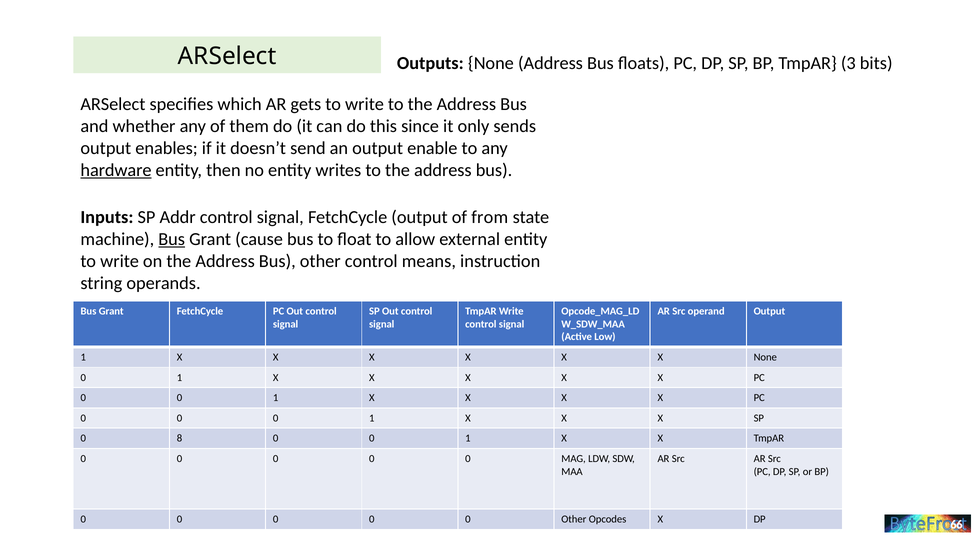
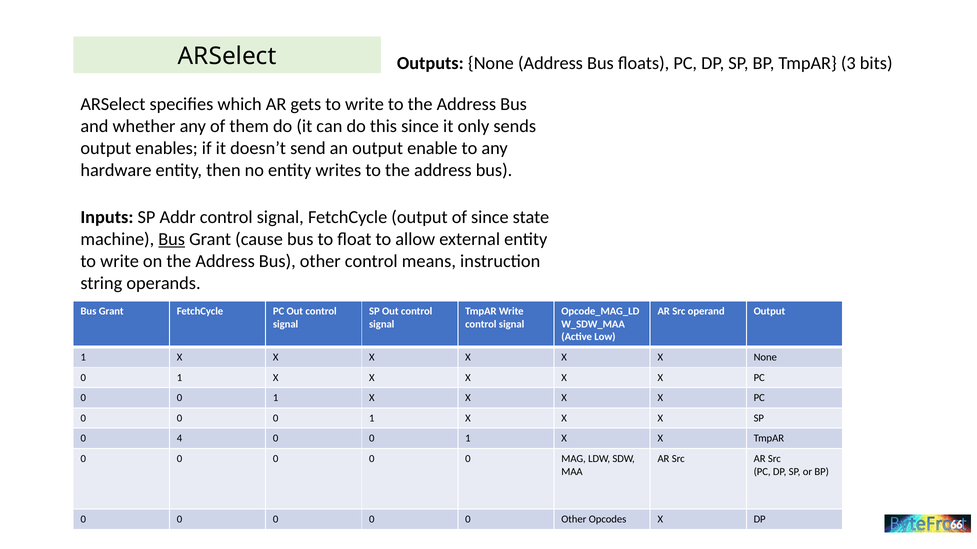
hardware underline: present -> none
of from: from -> since
8: 8 -> 4
